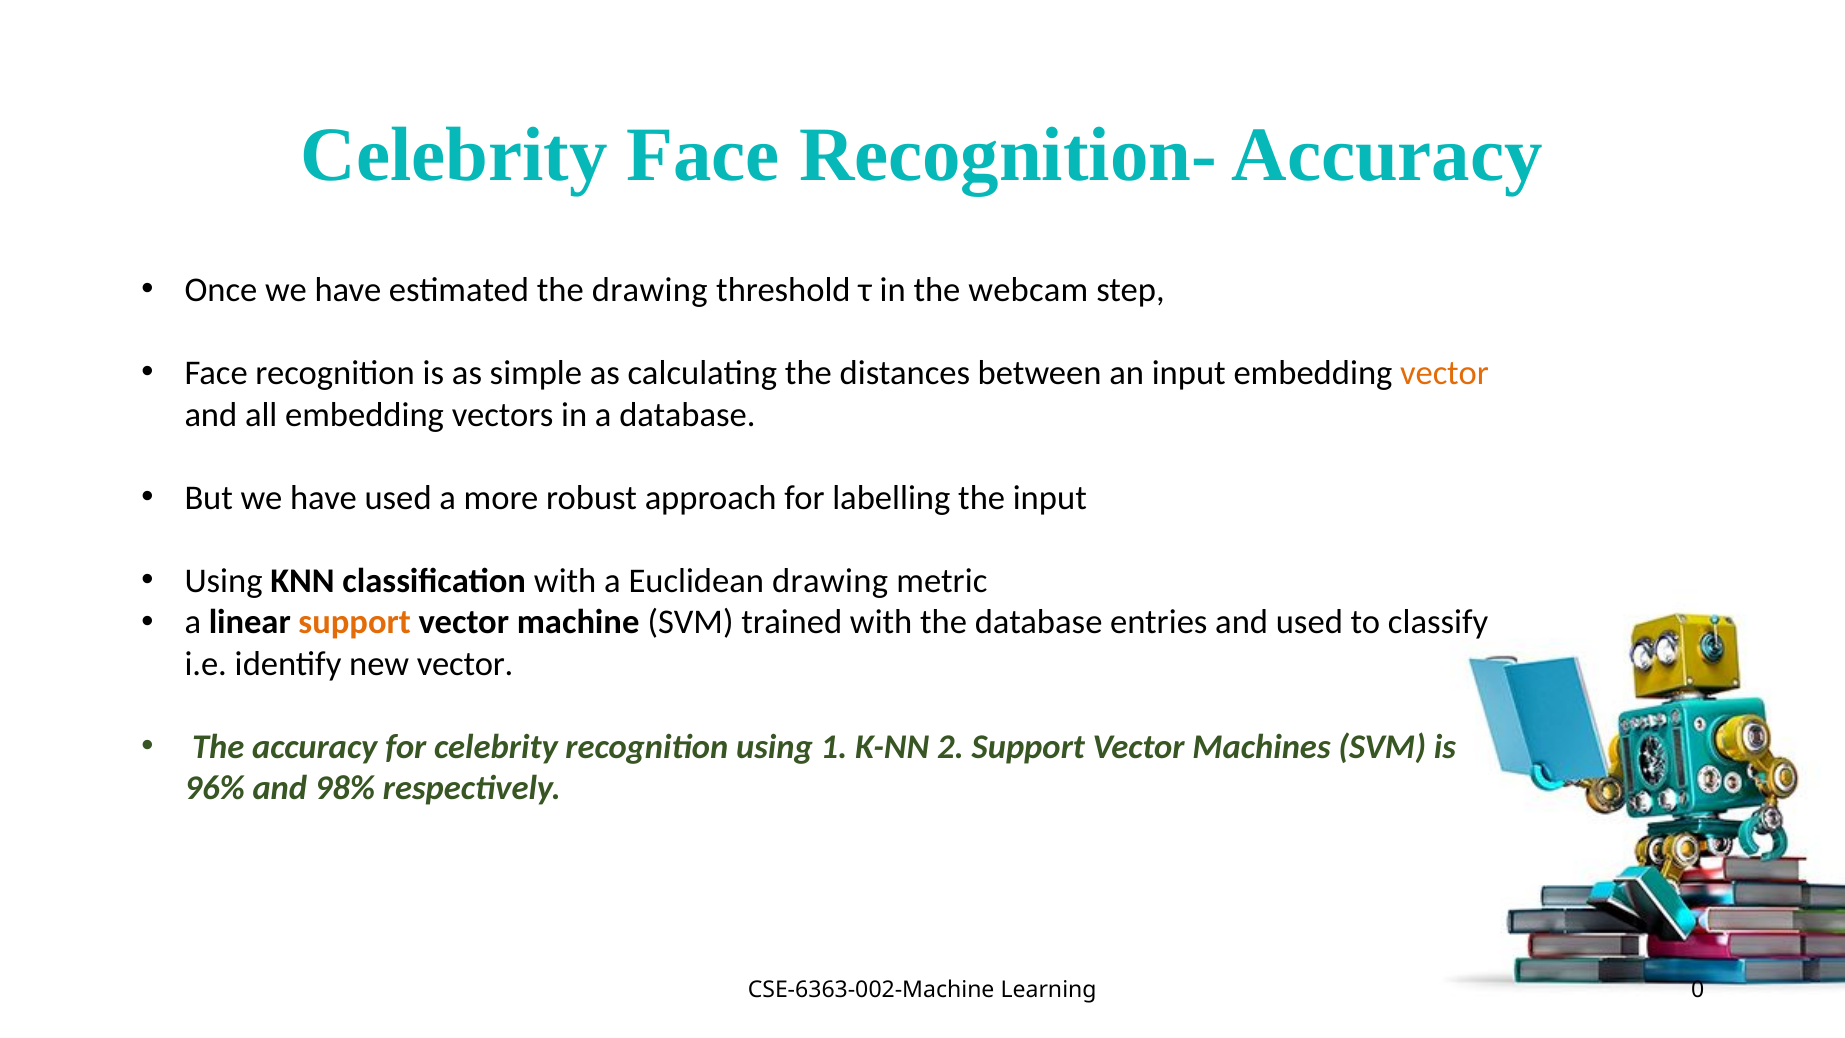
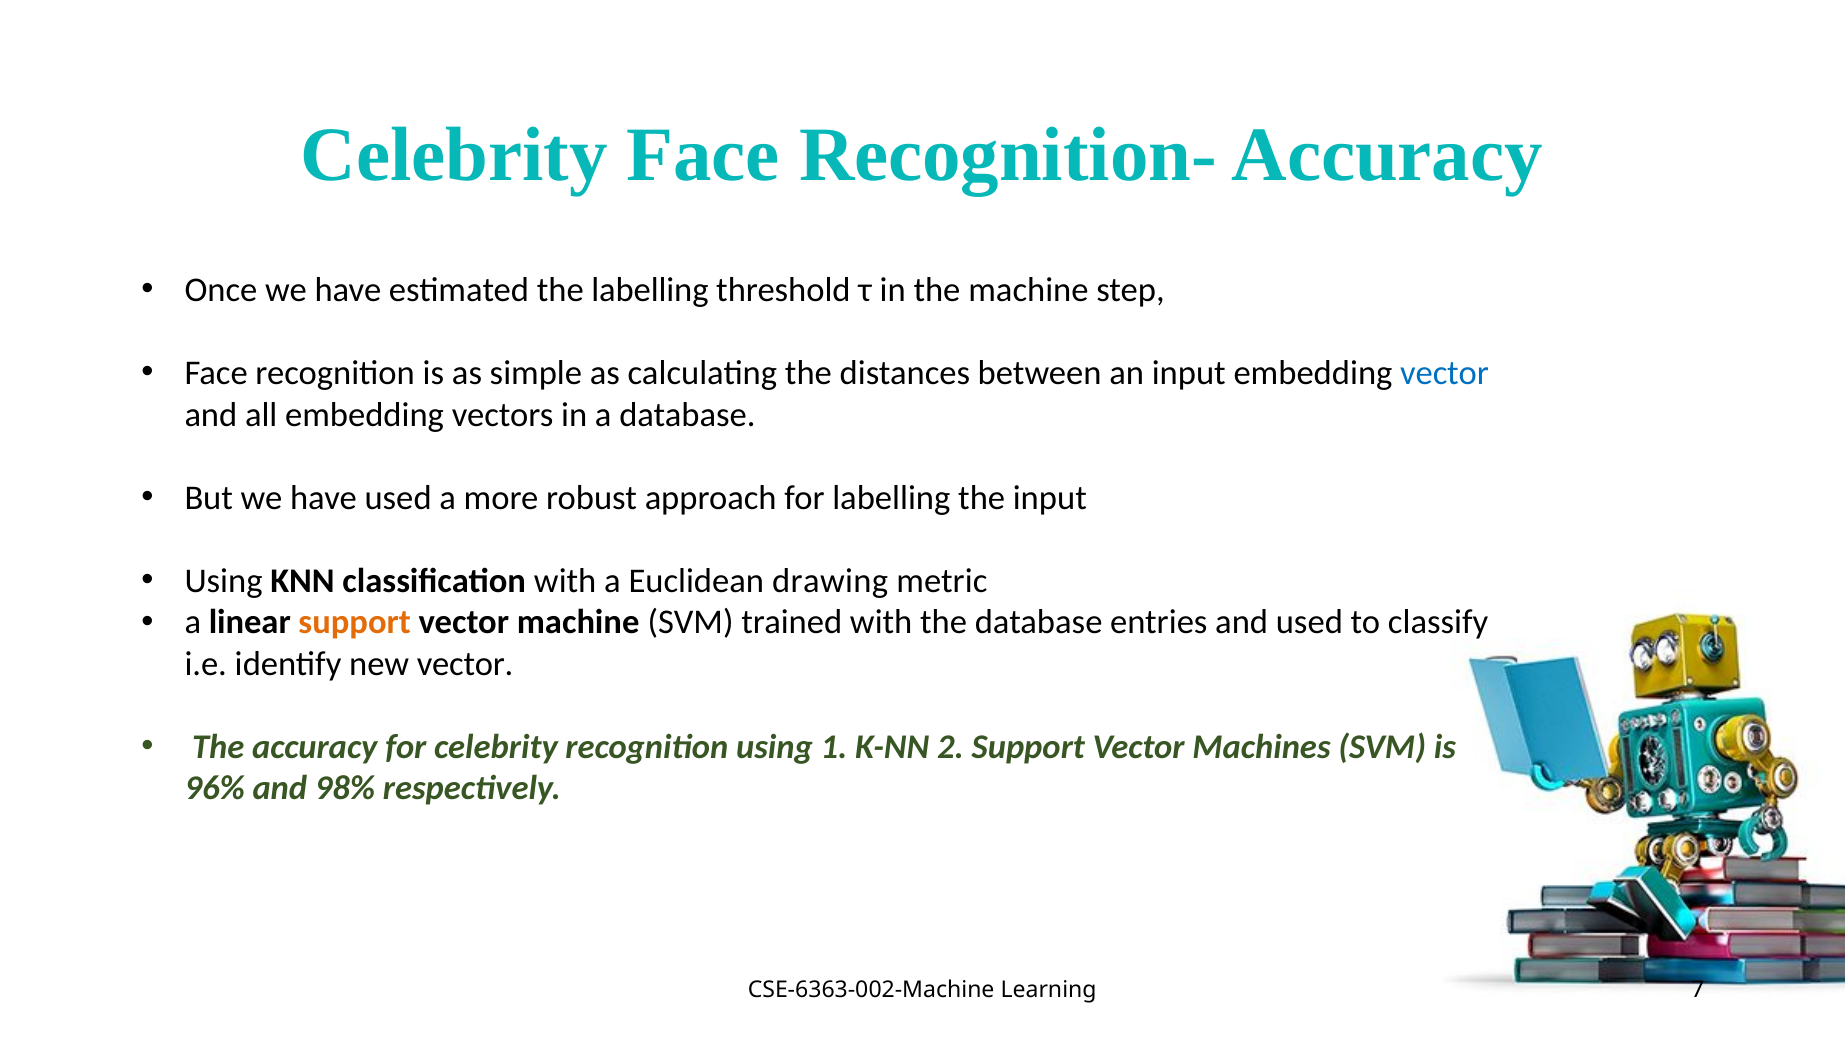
the drawing: drawing -> labelling
the webcam: webcam -> machine
vector at (1445, 373) colour: orange -> blue
0: 0 -> 7
